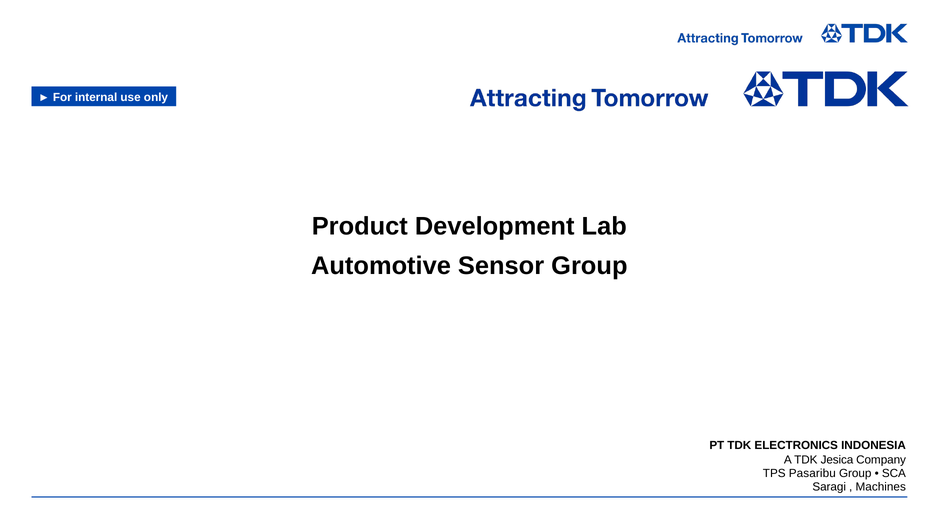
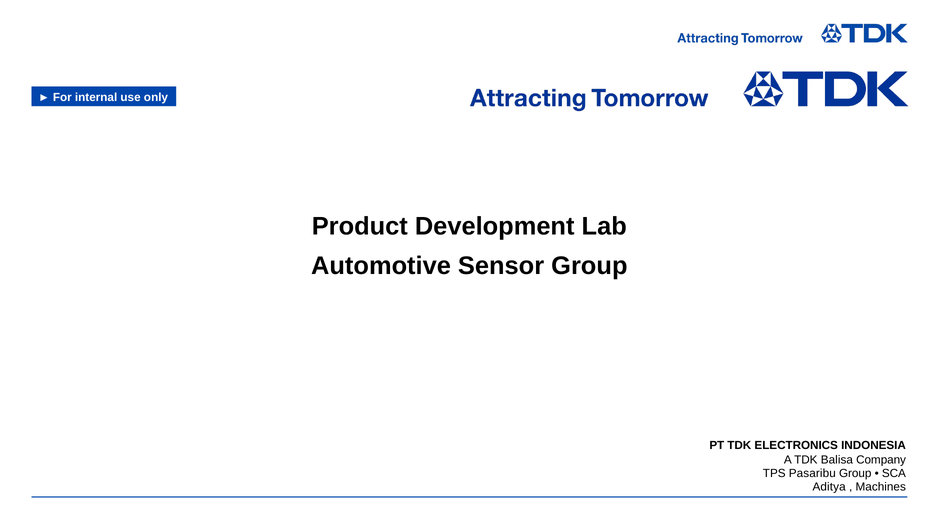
Jesica: Jesica -> Balisa
Saragi: Saragi -> Aditya
